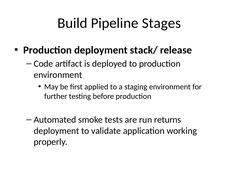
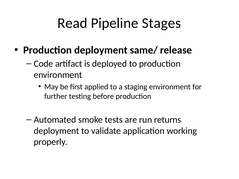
Build: Build -> Read
stack/: stack/ -> same/
